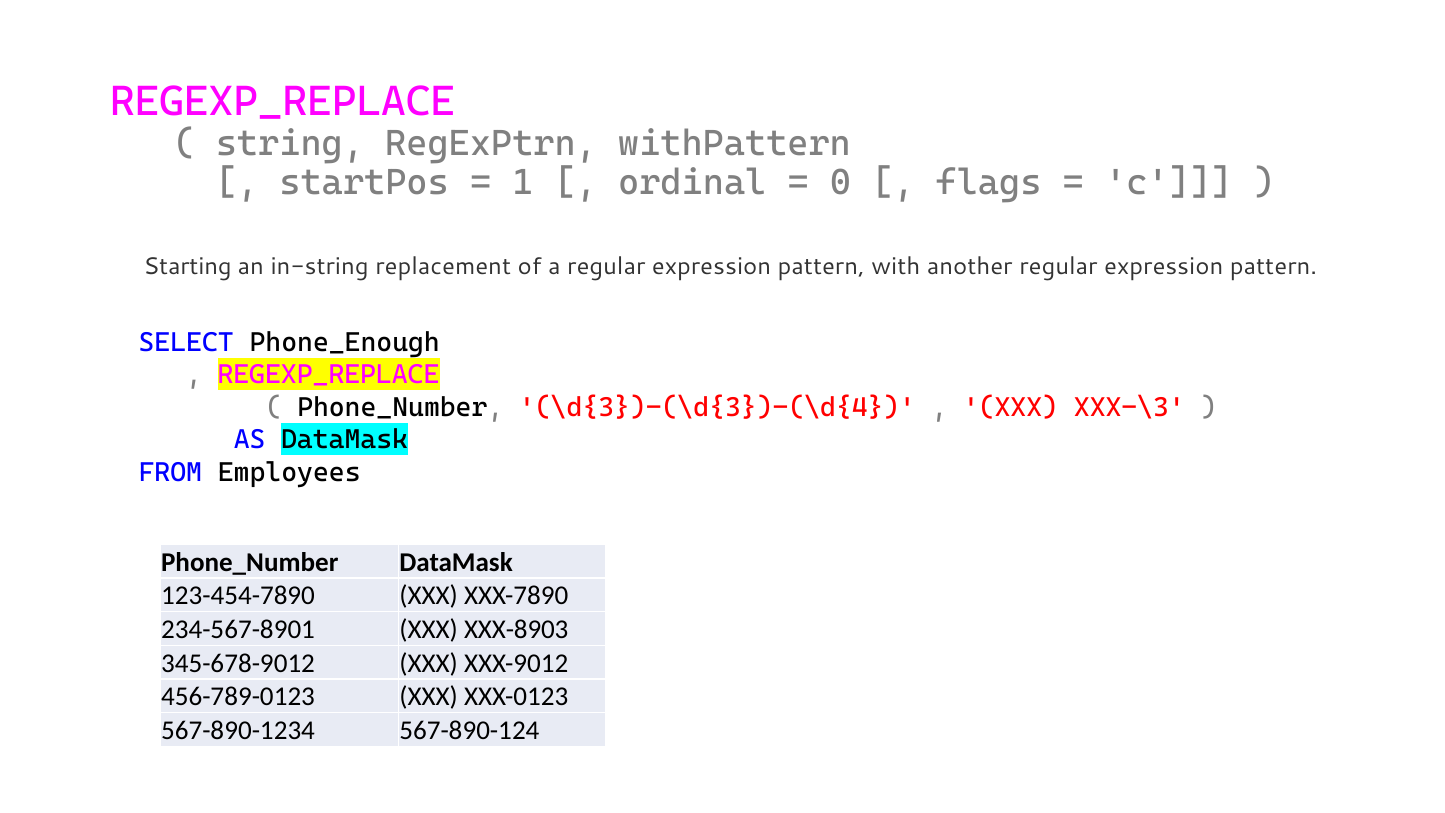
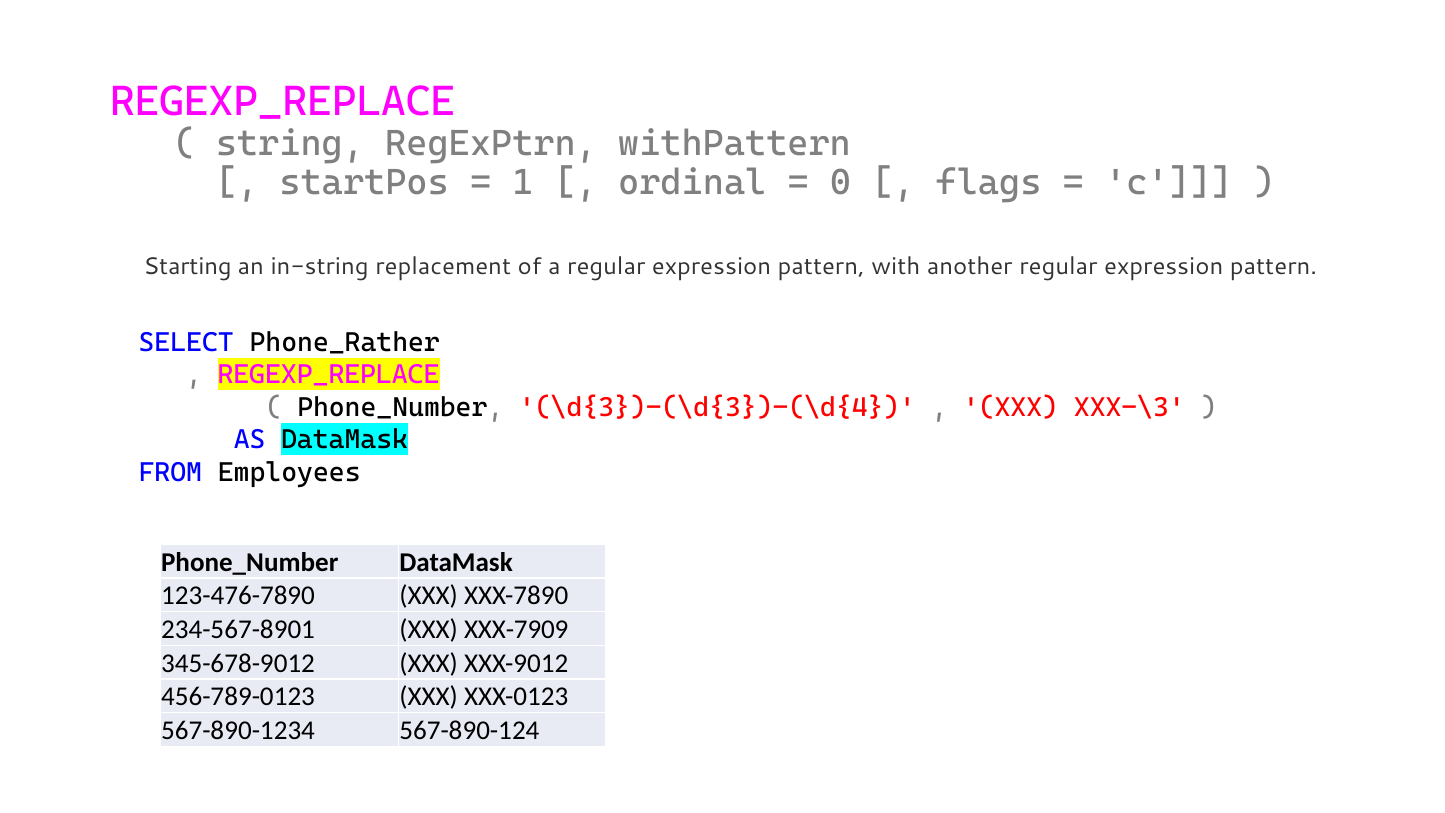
Phone_Enough: Phone_Enough -> Phone_Rather
123-454-7890: 123-454-7890 -> 123-476-7890
XXX-8903: XXX-8903 -> XXX-7909
